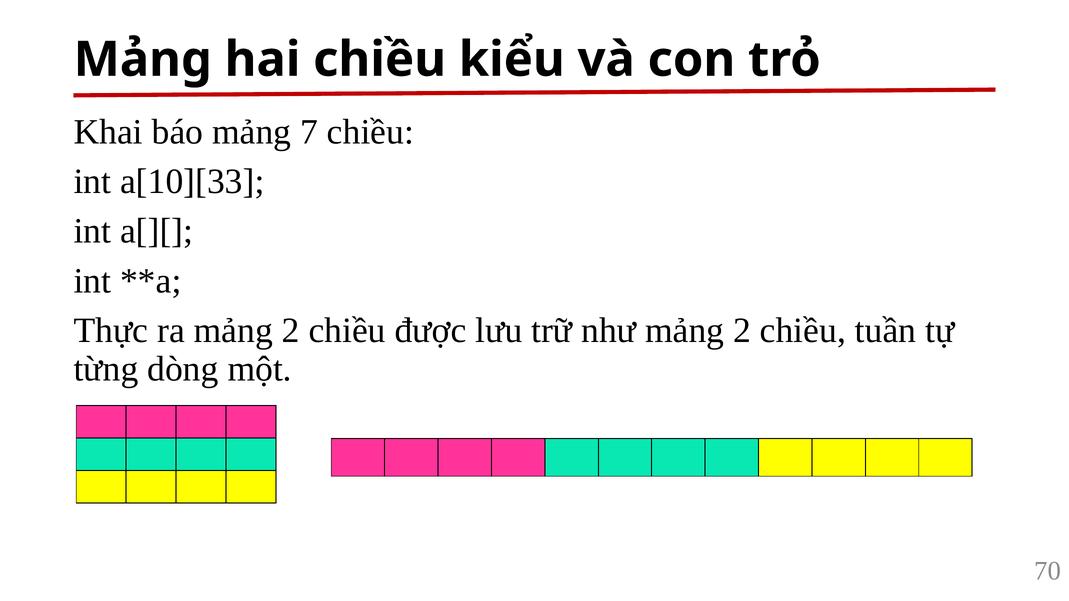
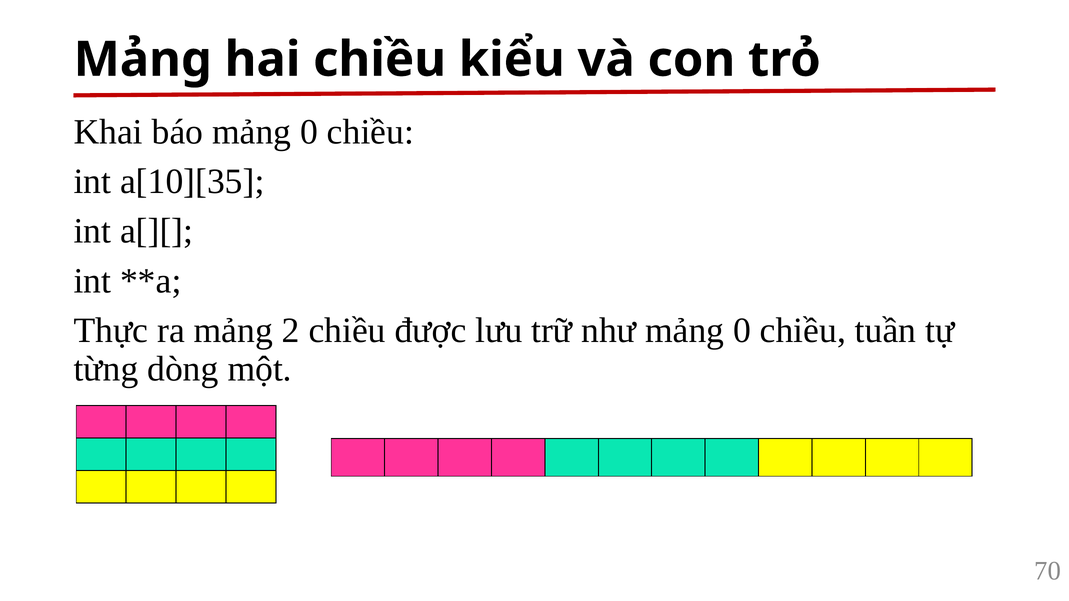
báo mảng 7: 7 -> 0
a[10][33: a[10][33 -> a[10][35
như mảng 2: 2 -> 0
